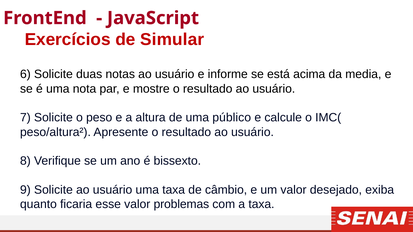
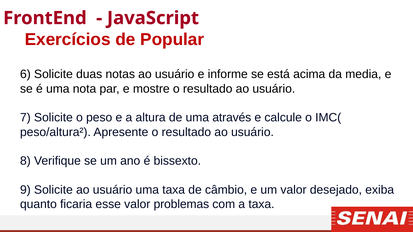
Simular: Simular -> Popular
público: público -> através
